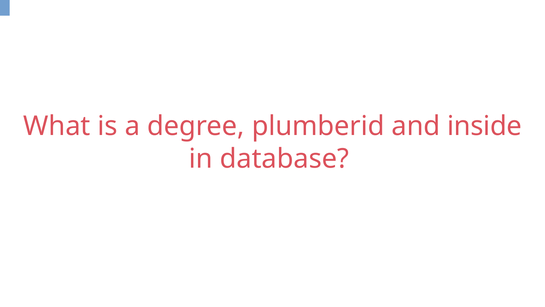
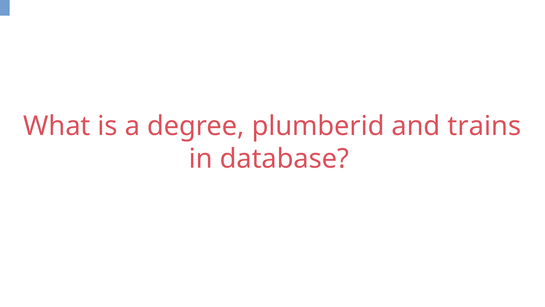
inside: inside -> trains
